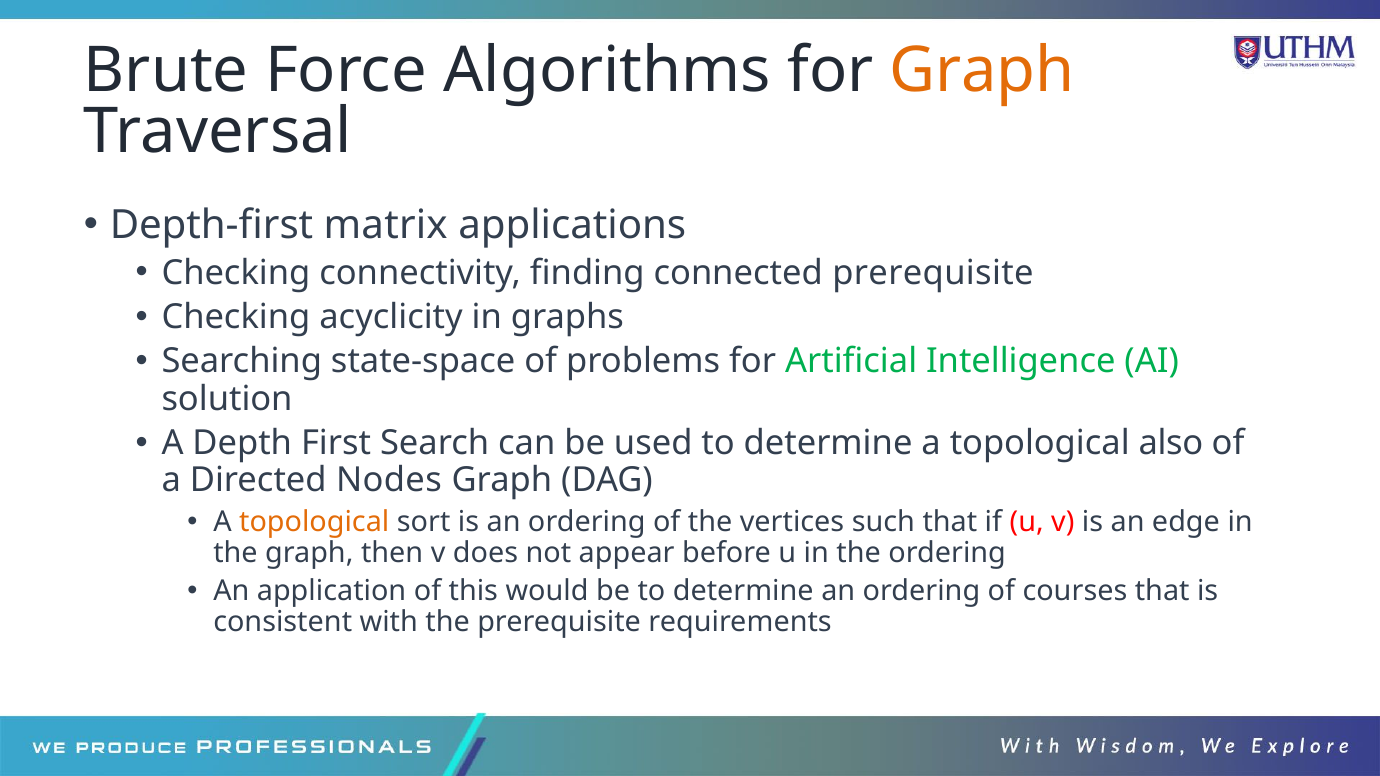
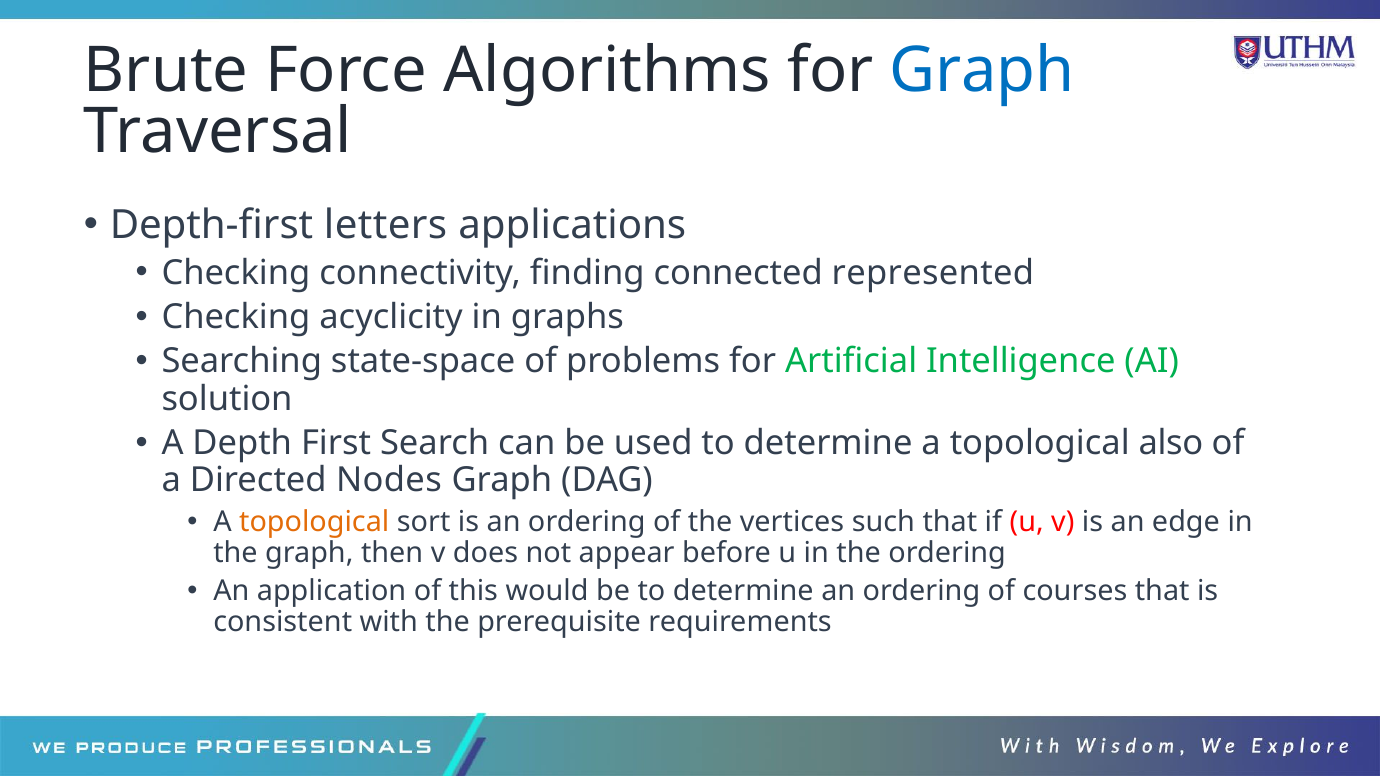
Graph at (982, 70) colour: orange -> blue
matrix: matrix -> letters
connected prerequisite: prerequisite -> represented
